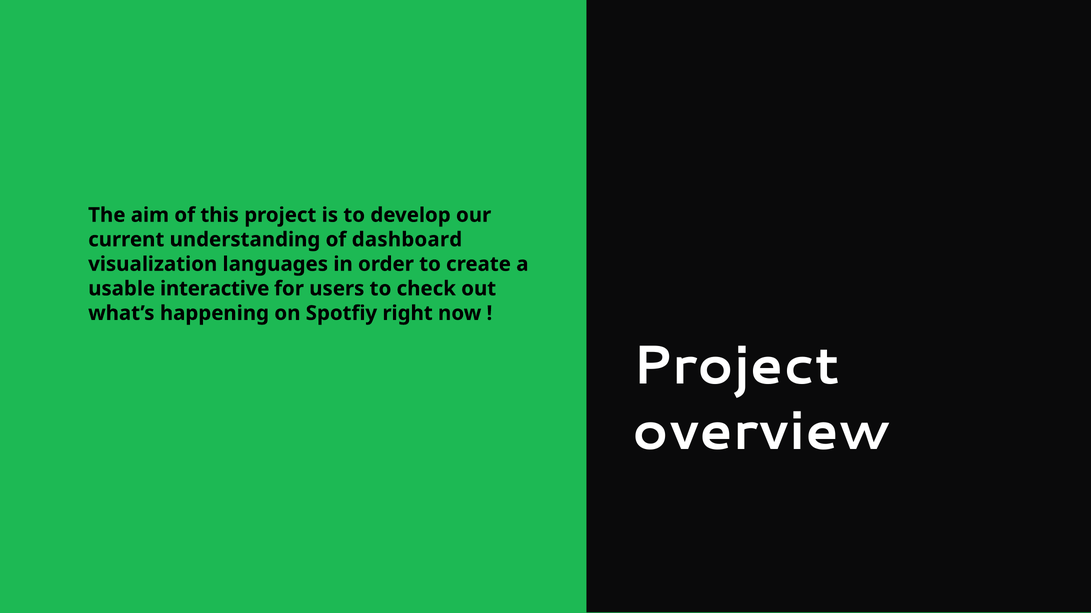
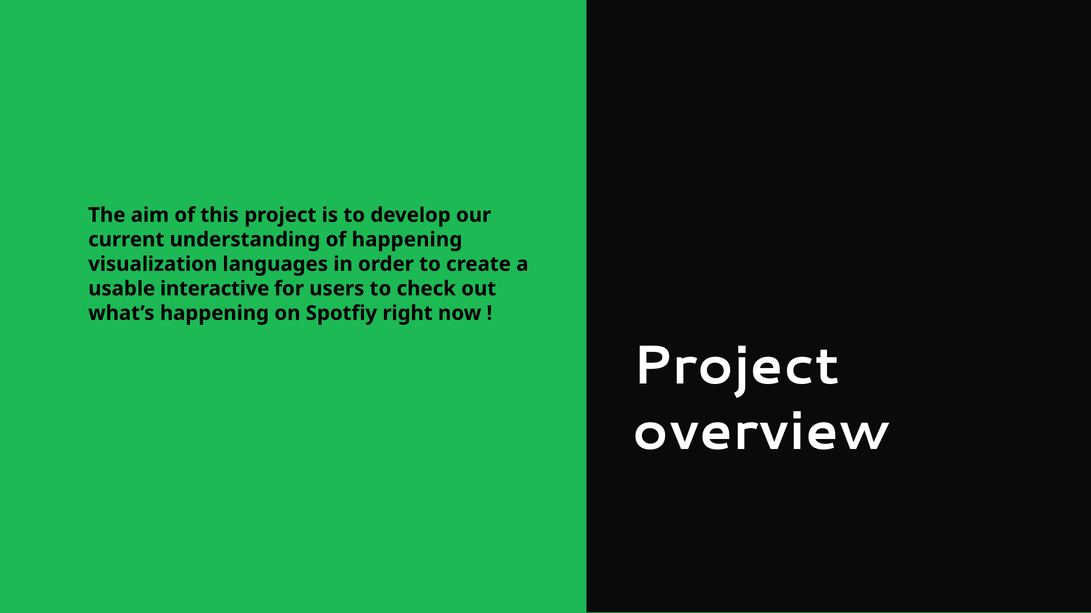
of dashboard: dashboard -> happening
